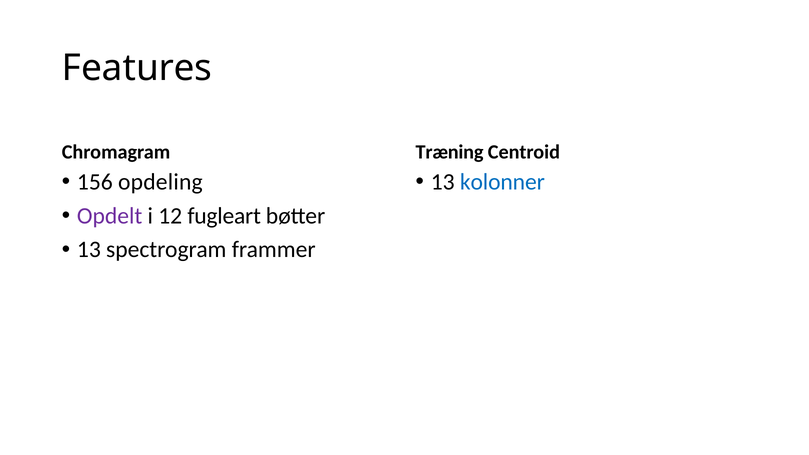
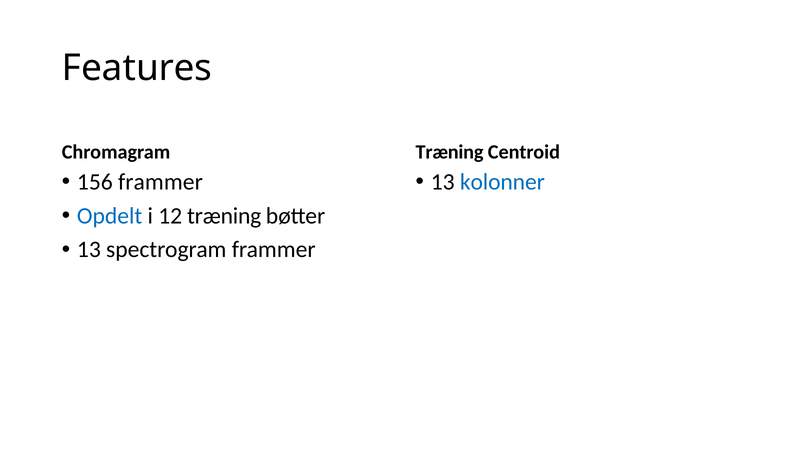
156 opdeling: opdeling -> frammer
Opdelt colour: purple -> blue
12 fugleart: fugleart -> træning
